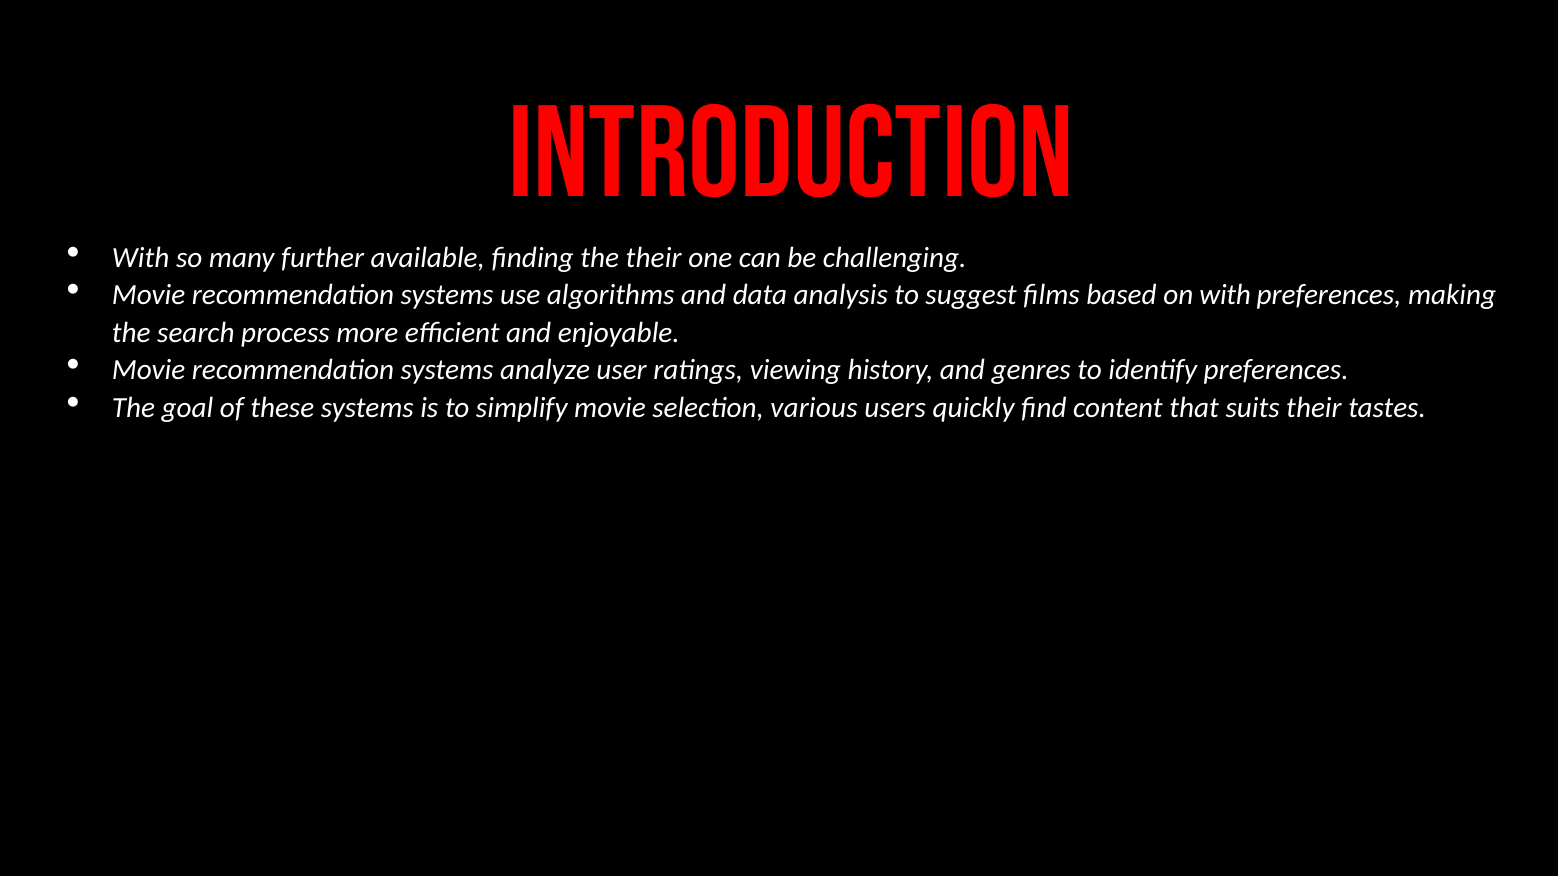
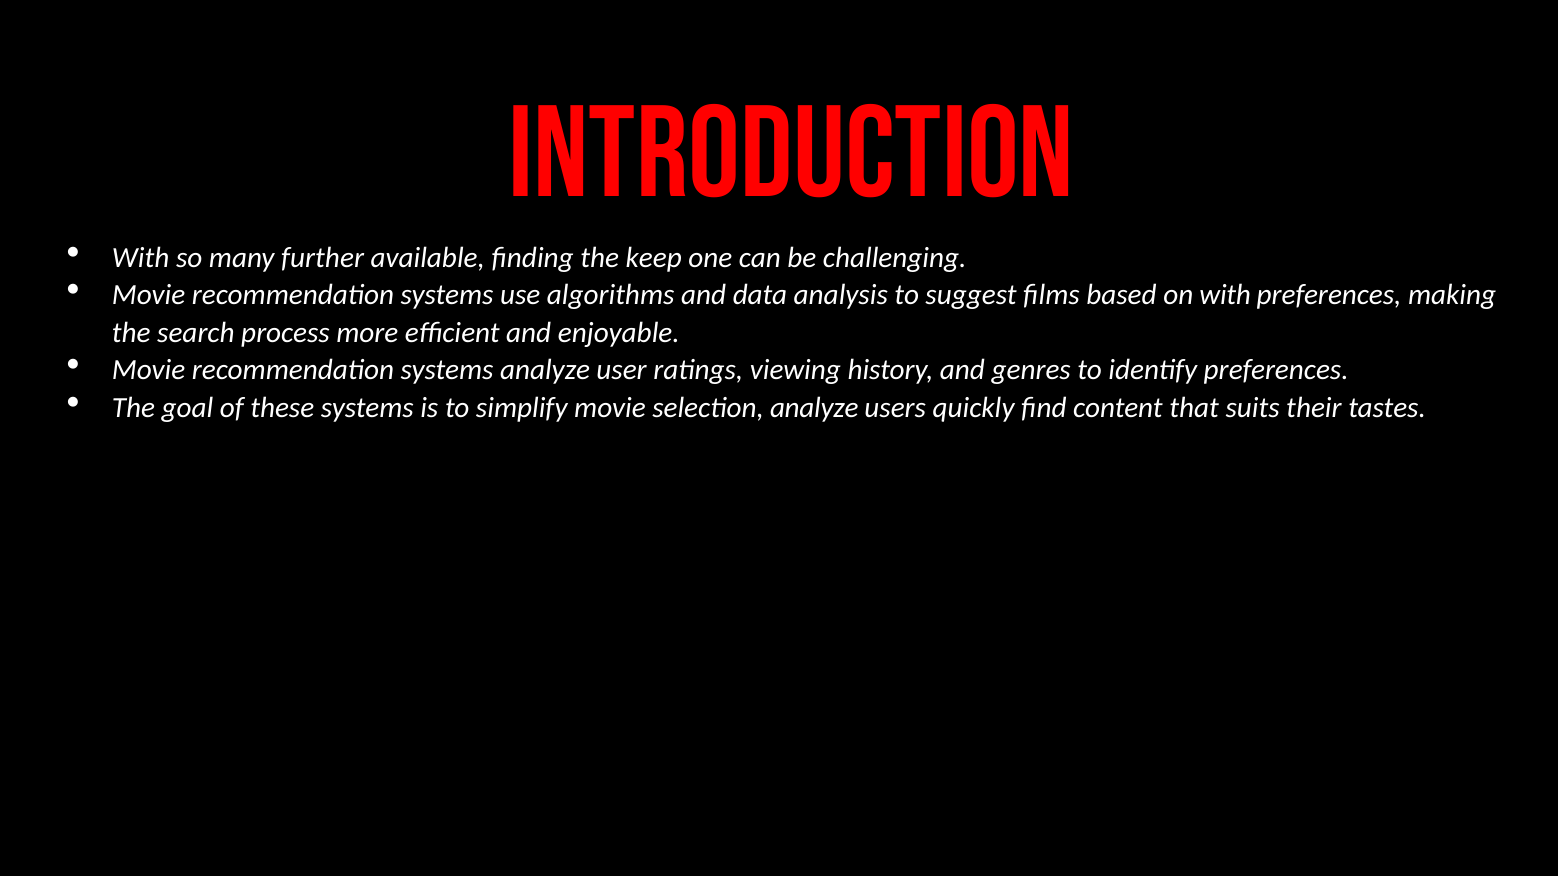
the their: their -> keep
selection various: various -> analyze
